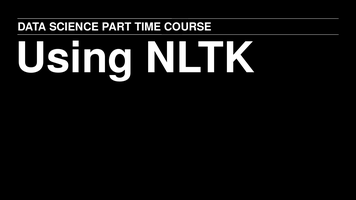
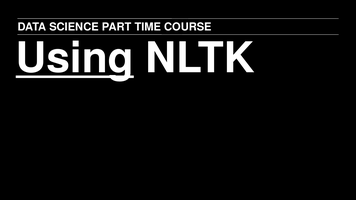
Using underline: none -> present
